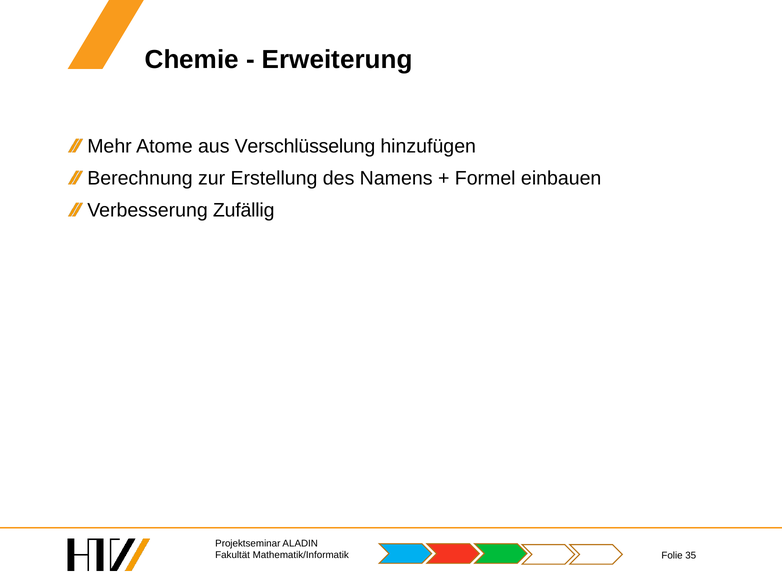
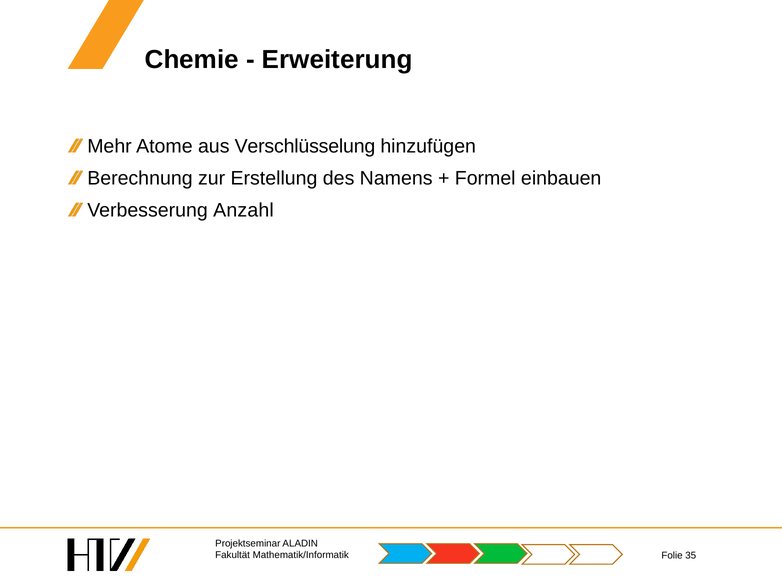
Zufällig: Zufällig -> Anzahl
